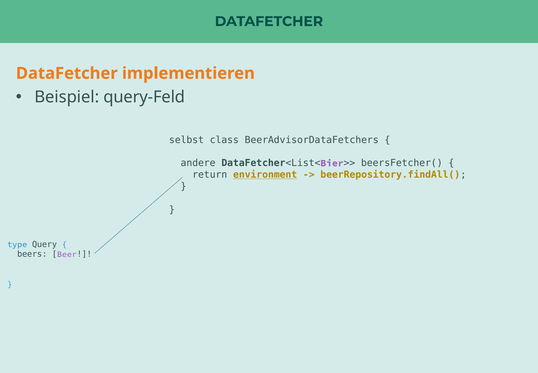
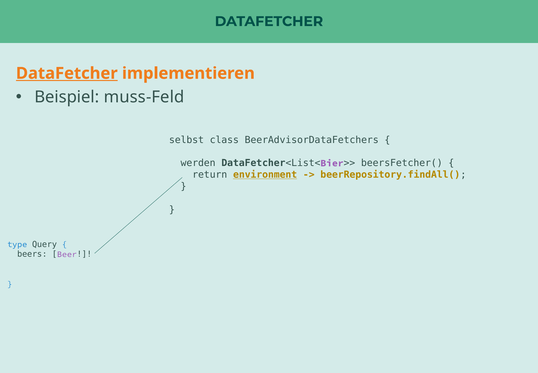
DataFetcher at (67, 73) underline: none -> present
query-Feld: query-Feld -> muss-Feld
andere: andere -> werden
